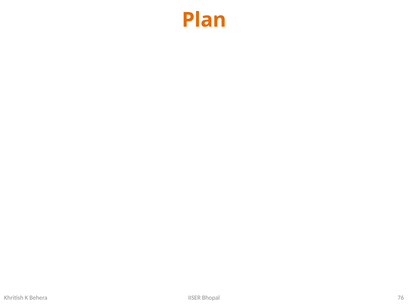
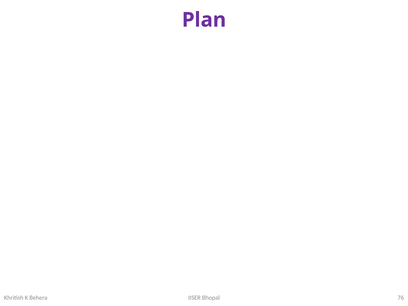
Plan colour: orange -> purple
